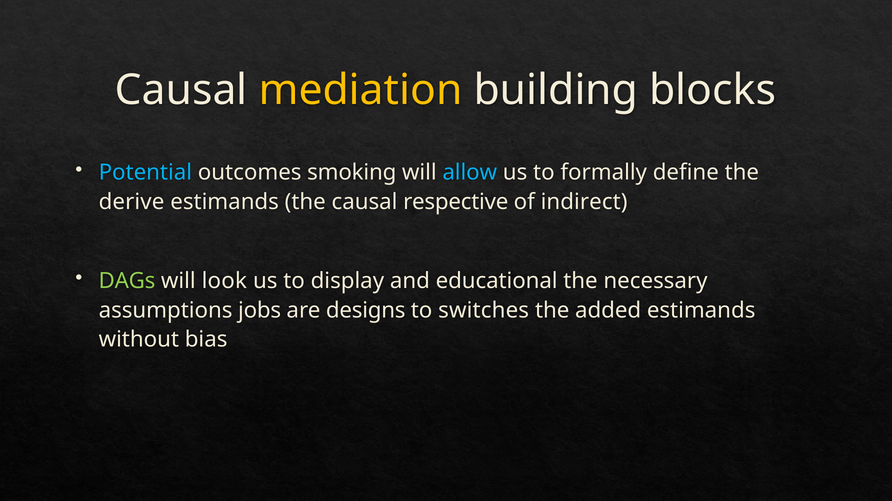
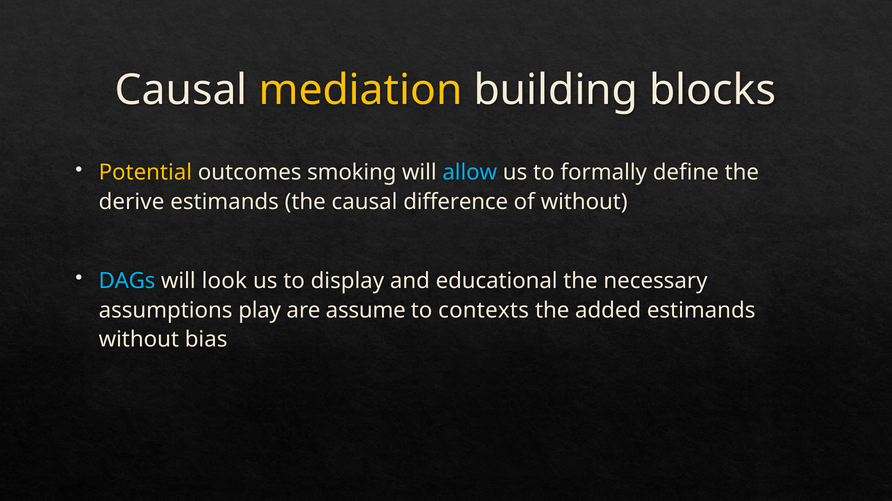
Potential colour: light blue -> yellow
respective: respective -> difference
of indirect: indirect -> without
DAGs colour: light green -> light blue
jobs: jobs -> play
designs: designs -> assume
switches: switches -> contexts
